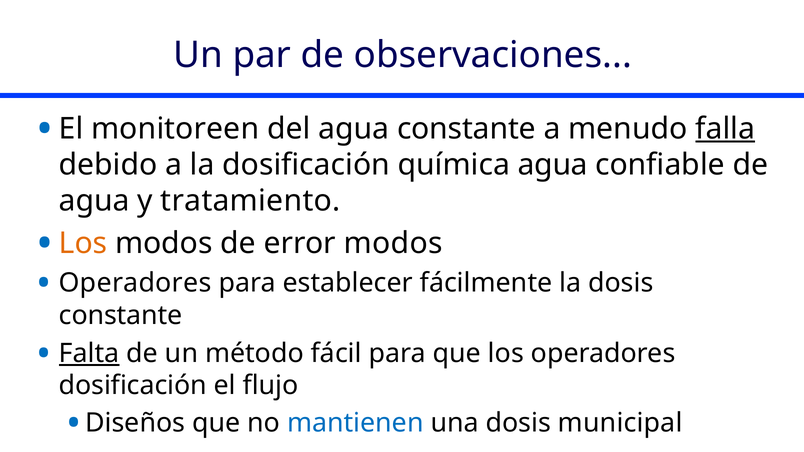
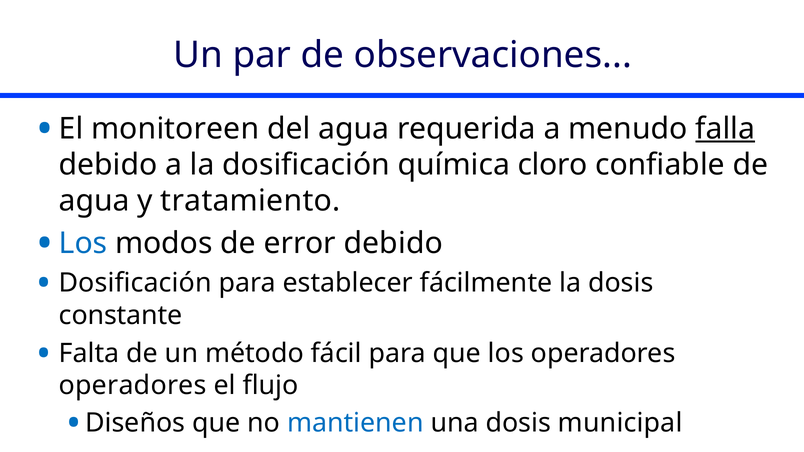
agua constante: constante -> requerida
química agua: agua -> cloro
Los at (83, 243) colour: orange -> blue
error modos: modos -> debido
Operadores at (135, 283): Operadores -> Dosificación
Falta underline: present -> none
dosificación at (133, 386): dosificación -> operadores
